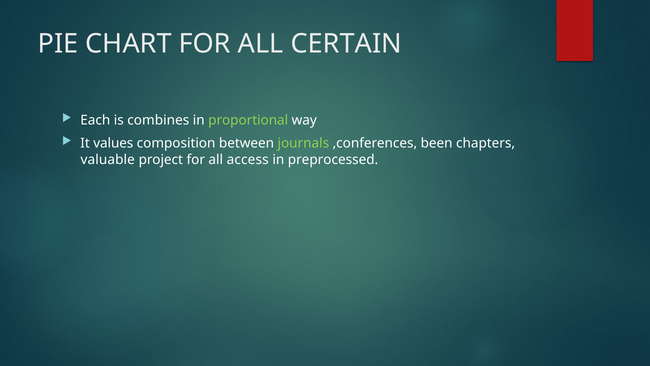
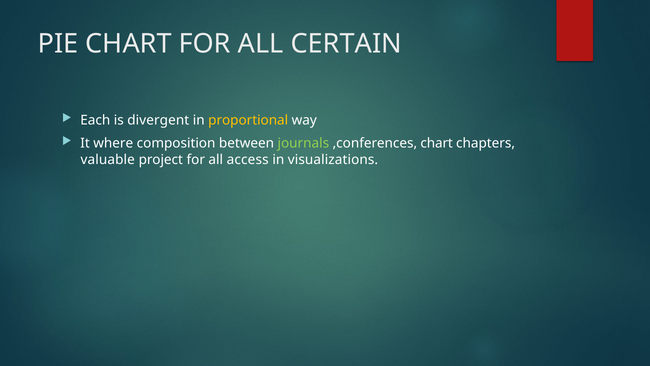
combines: combines -> divergent
proportional colour: light green -> yellow
values: values -> where
,conferences been: been -> chart
preprocessed: preprocessed -> visualizations
